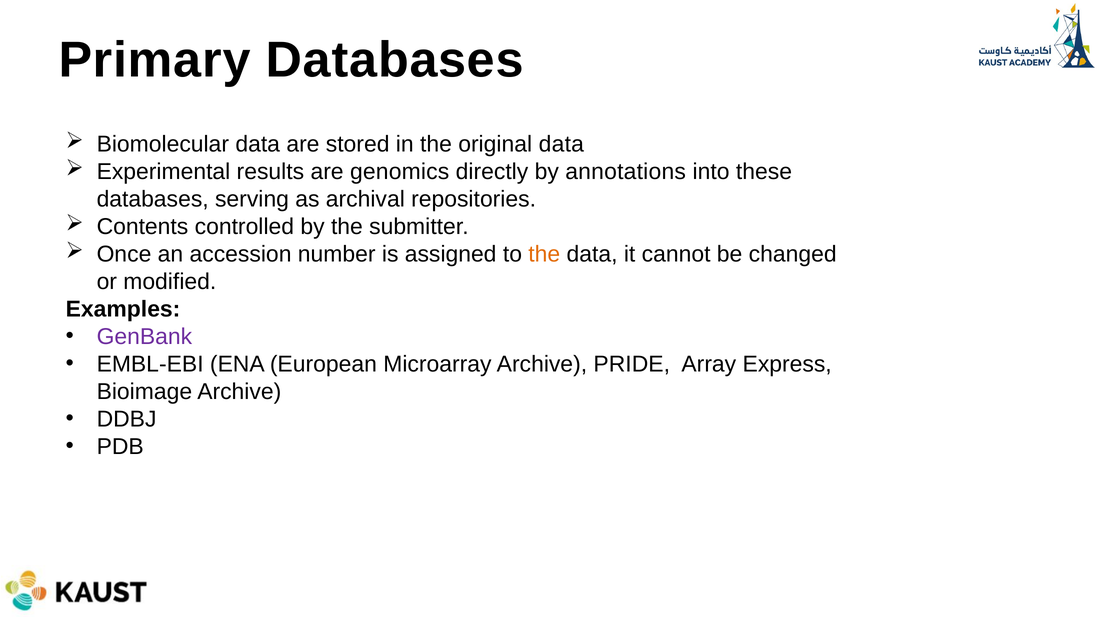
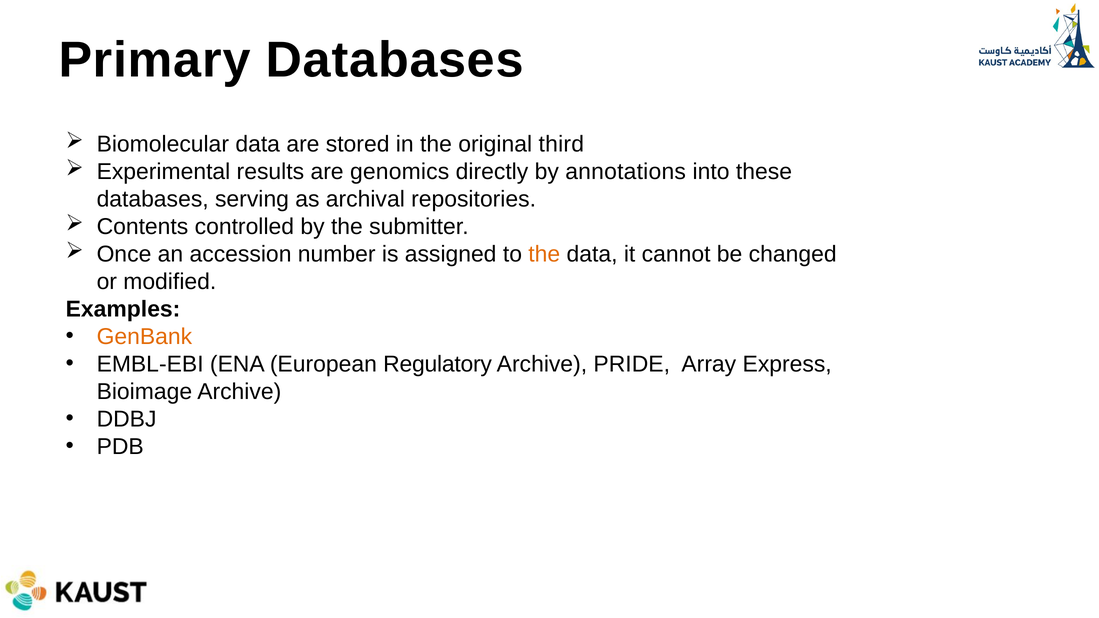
original data: data -> third
GenBank colour: purple -> orange
Microarray: Microarray -> Regulatory
